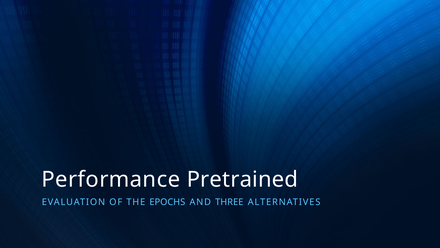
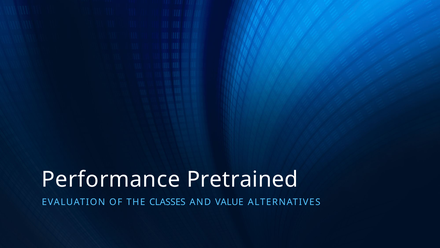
EPOCHS: EPOCHS -> CLASSES
THREE: THREE -> VALUE
